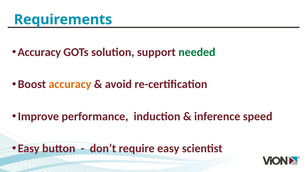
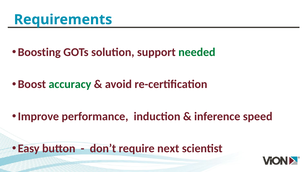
Accuracy at (39, 52): Accuracy -> Boosting
accuracy at (70, 84) colour: orange -> green
require easy: easy -> next
